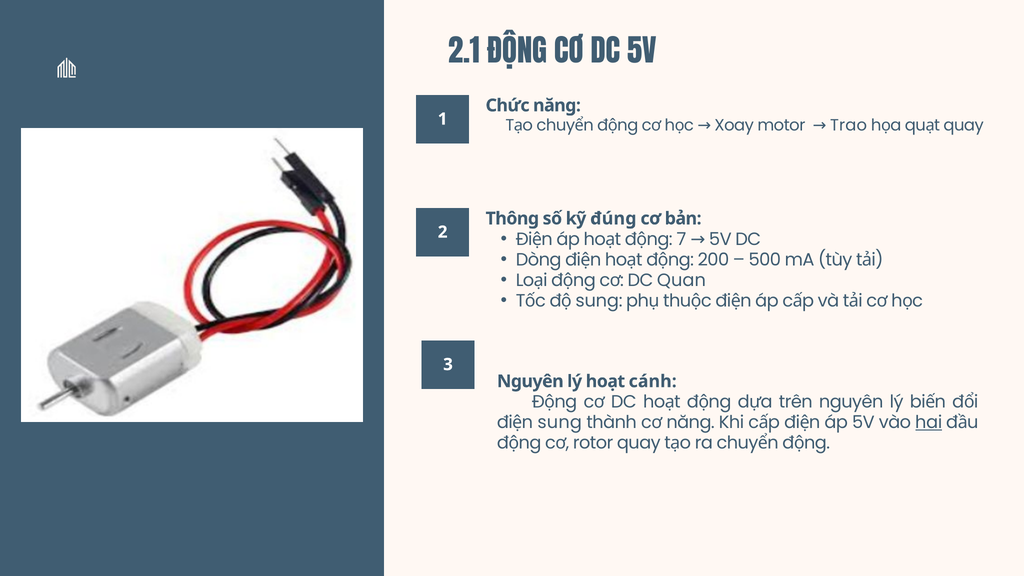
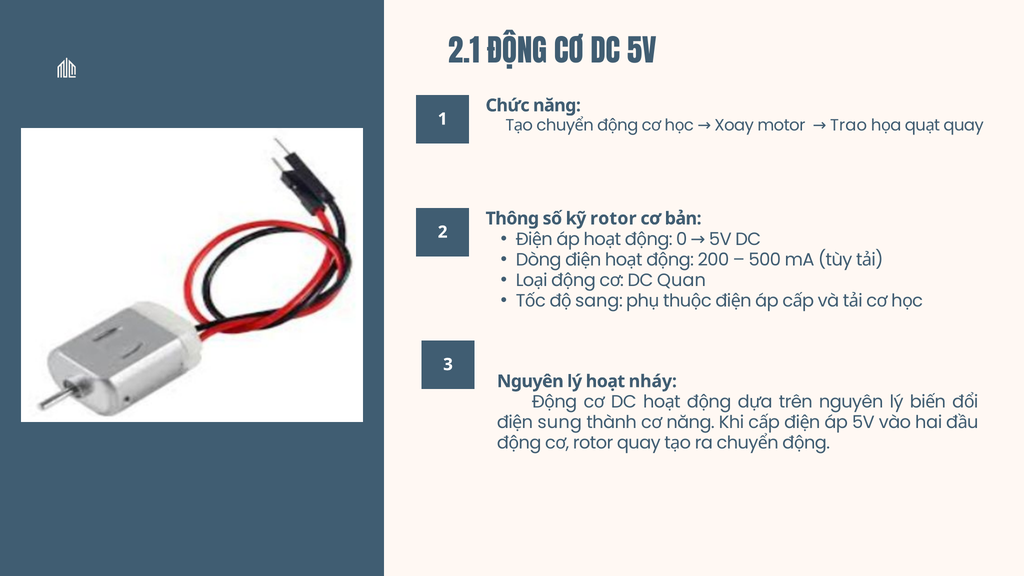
kỹ đúng: đúng -> rotor
7: 7 -> 0
sung at (599, 301): sung -> sang
cánh: cánh -> nháy
hai underline: present -> none
